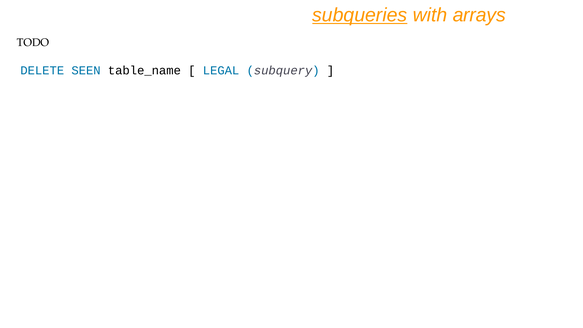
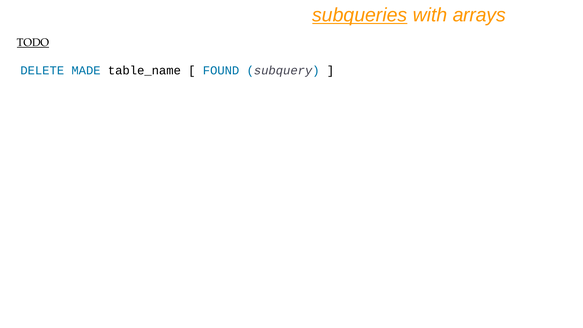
TODO underline: none -> present
SEEN: SEEN -> MADE
LEGAL: LEGAL -> FOUND
